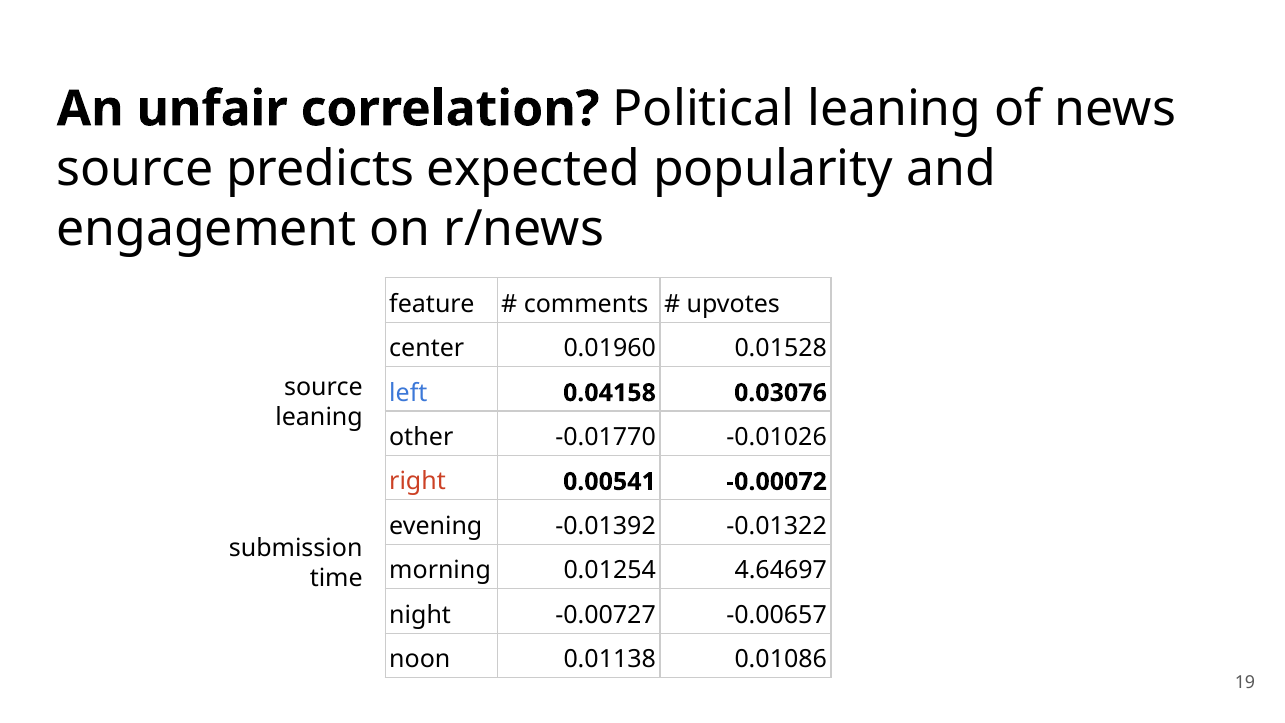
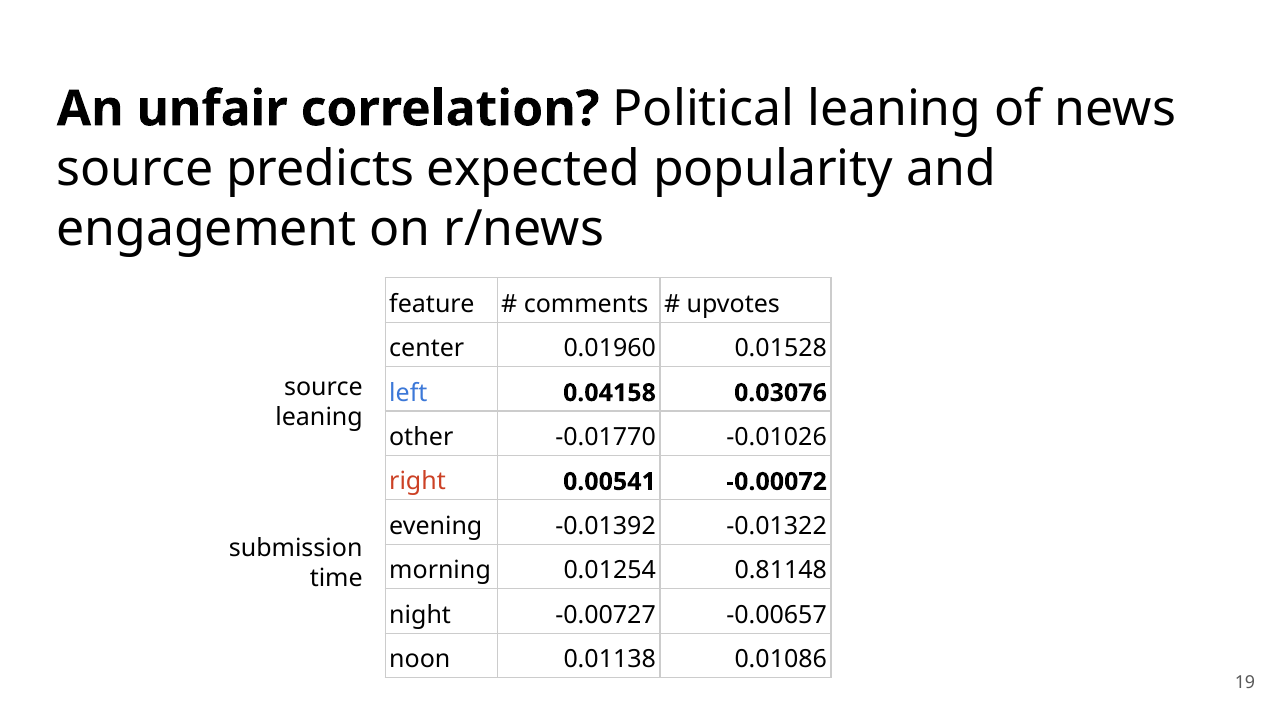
4.64697: 4.64697 -> 0.81148
